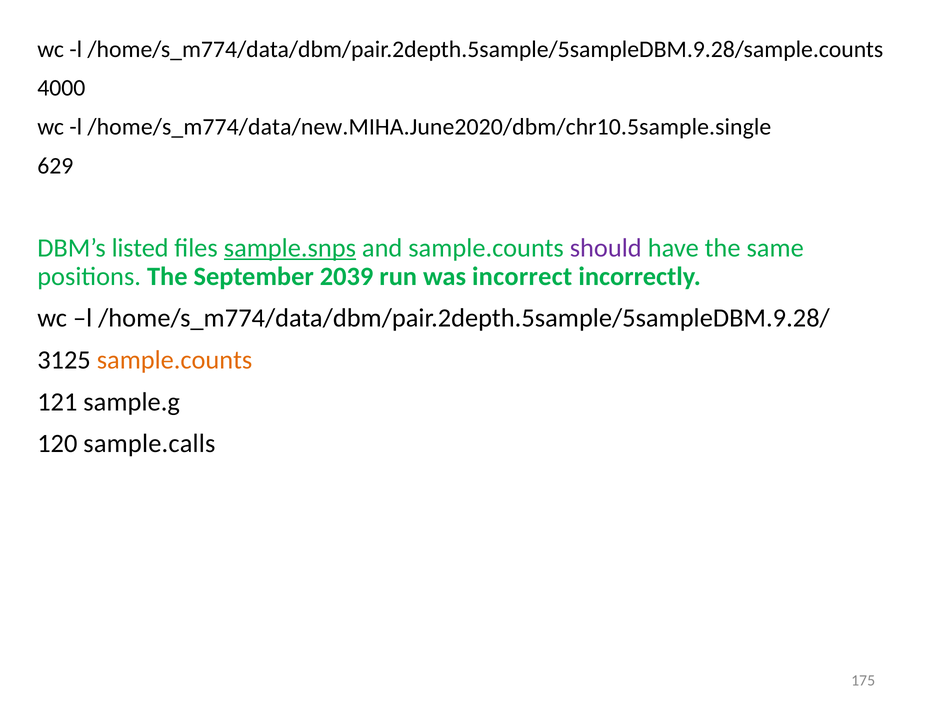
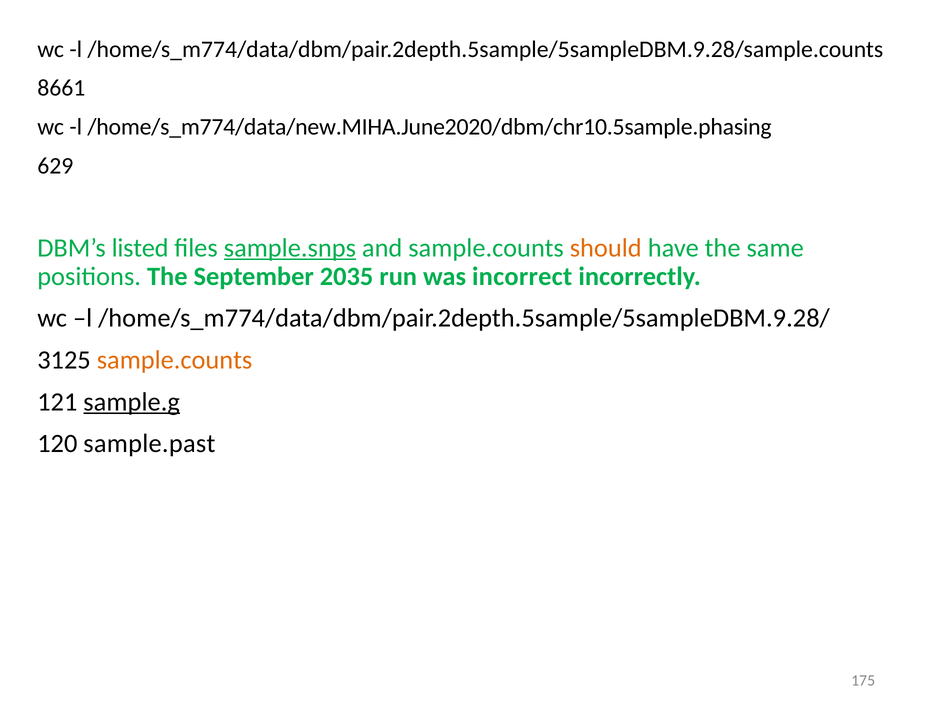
4000: 4000 -> 8661
/home/s_m774/data/new.MIHA.June2020/dbm/chr10.5sample.single: /home/s_m774/data/new.MIHA.June2020/dbm/chr10.5sample.single -> /home/s_m774/data/new.MIHA.June2020/dbm/chr10.5sample.phasing
should colour: purple -> orange
2039: 2039 -> 2035
sample.g underline: none -> present
sample.calls: sample.calls -> sample.past
